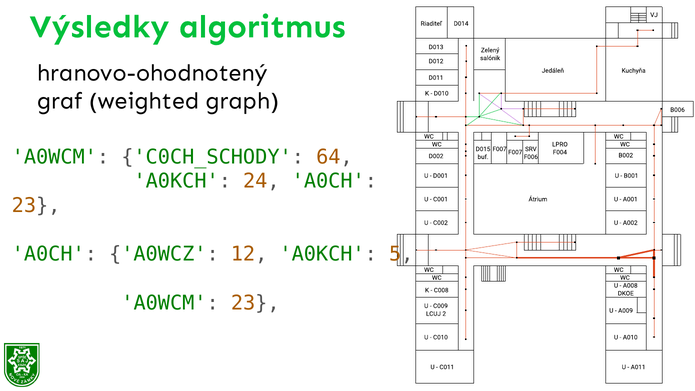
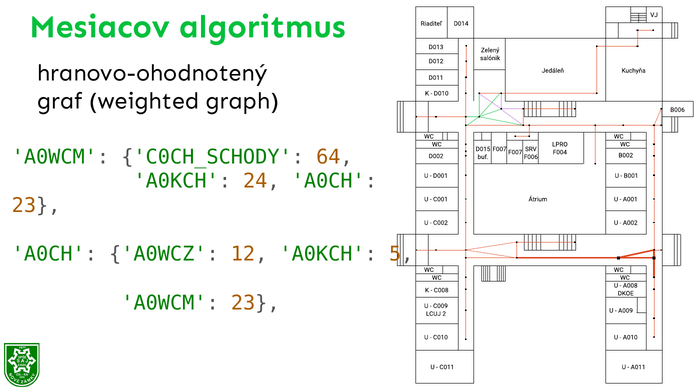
Výsledky: Výsledky -> Mesiacov
